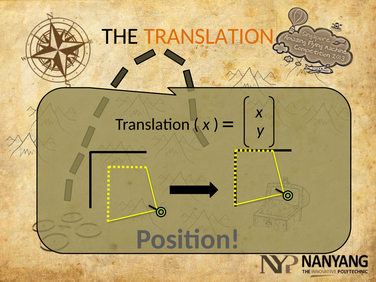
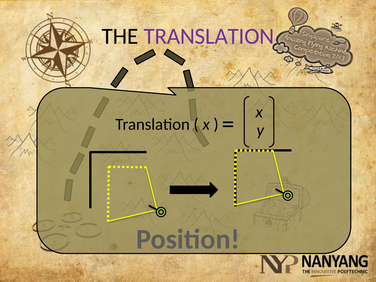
TRANSLATION at (209, 36) colour: orange -> purple
